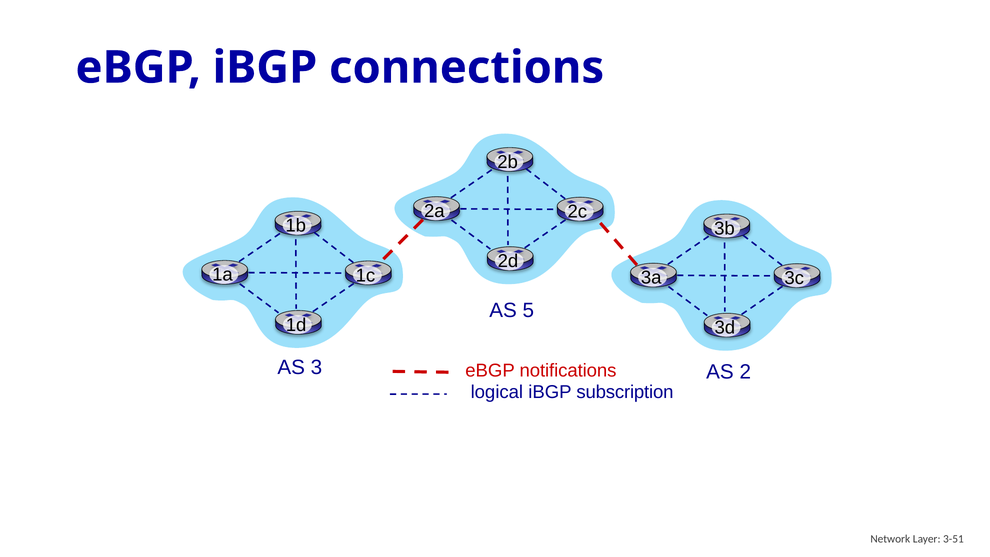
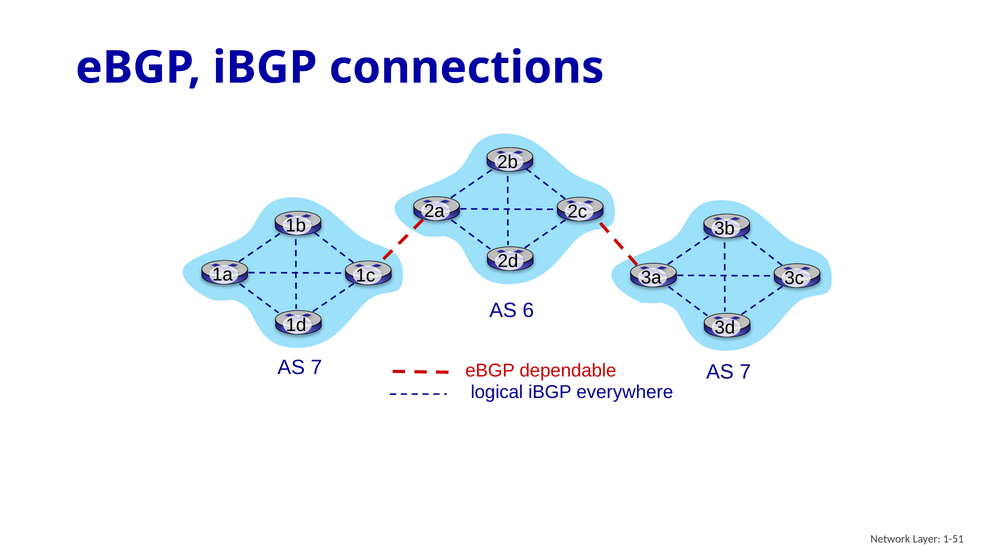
5: 5 -> 6
3 at (316, 367): 3 -> 7
notifications: notifications -> dependable
2 at (745, 372): 2 -> 7
subscription: subscription -> everywhere
3-51: 3-51 -> 1-51
